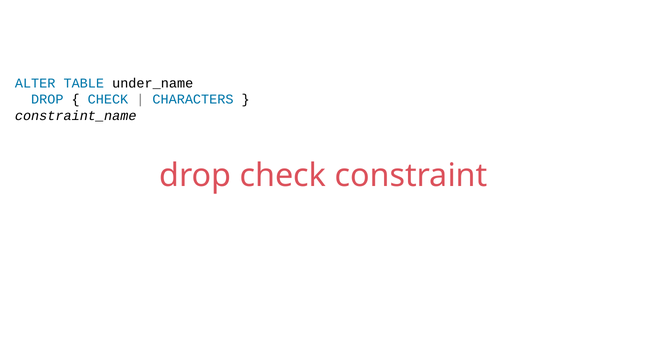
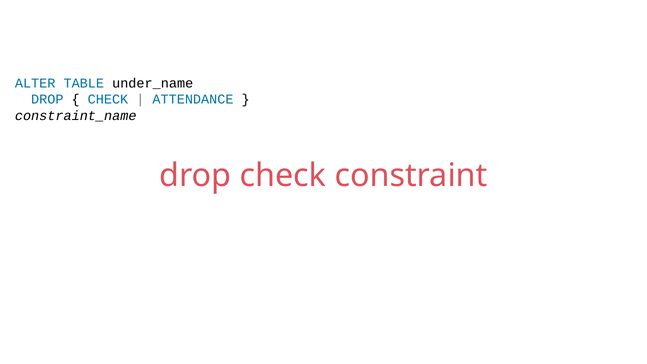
CHARACTERS: CHARACTERS -> ATTENDANCE
